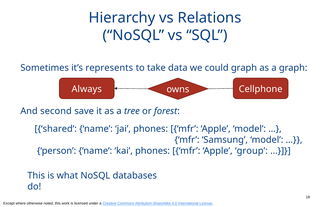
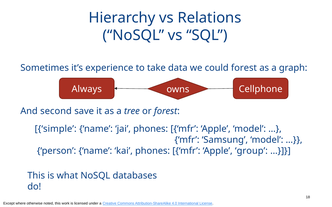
represents: represents -> experience
could graph: graph -> forest
shared: shared -> simple
